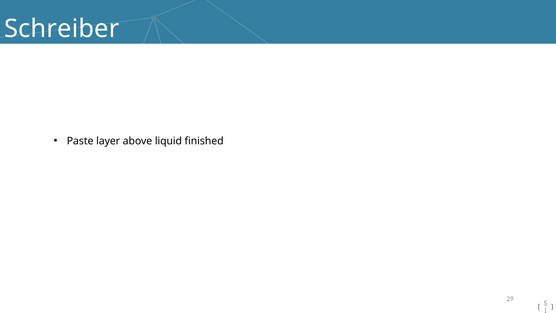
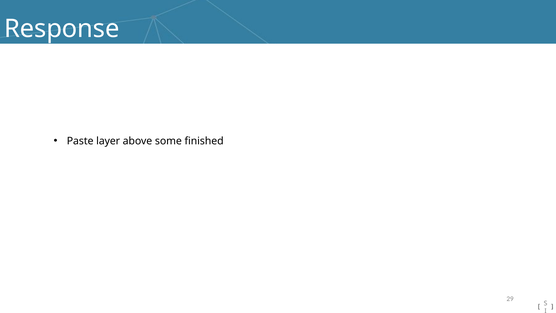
Schreiber: Schreiber -> Response
liquid: liquid -> some
